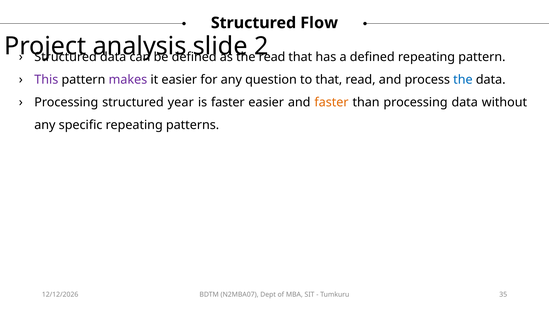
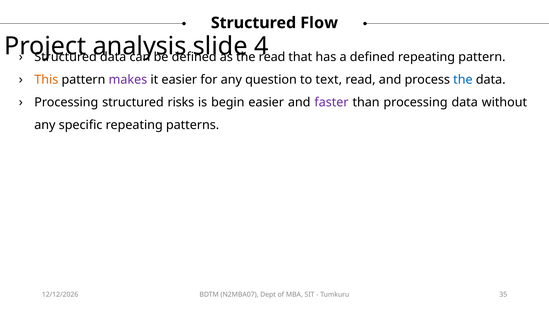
2: 2 -> 4
This colour: purple -> orange
to that: that -> text
year: year -> risks
is faster: faster -> begin
faster at (331, 102) colour: orange -> purple
